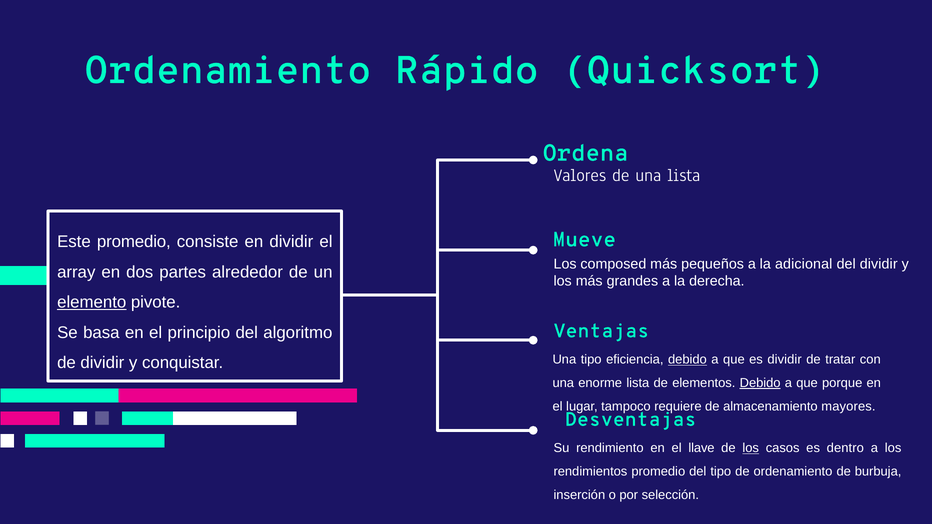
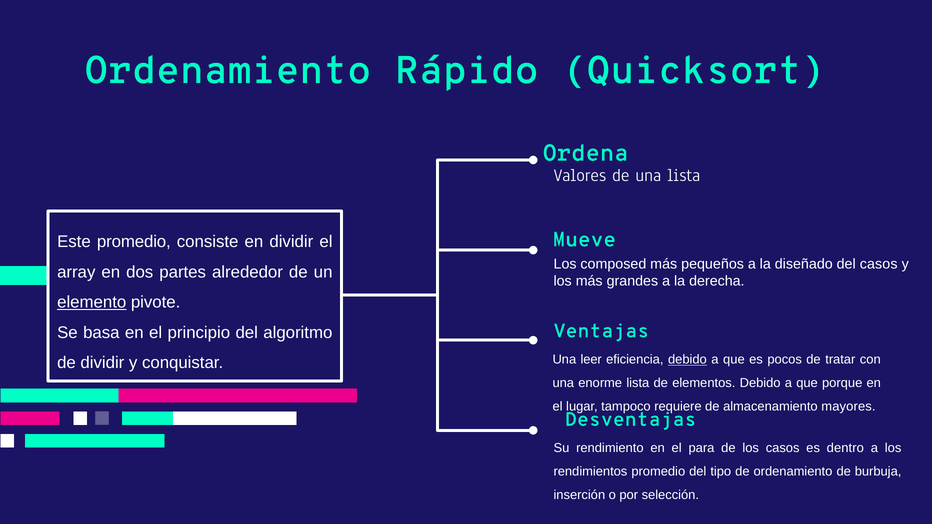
adicional: adicional -> diseñado
del dividir: dividir -> casos
Una tipo: tipo -> leer
es dividir: dividir -> pocos
Debido at (760, 383) underline: present -> none
llave: llave -> para
los at (751, 448) underline: present -> none
